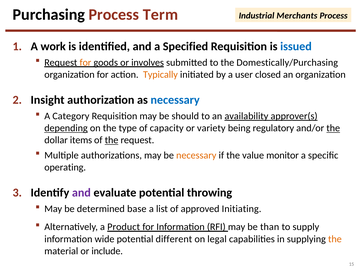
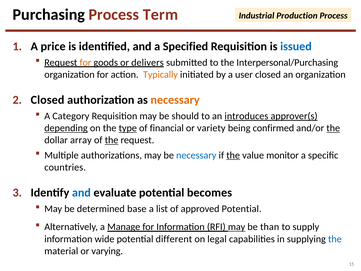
Merchants: Merchants -> Production
work: work -> price
involves: involves -> delivers
Domestically/Purchasing: Domestically/Purchasing -> Interpersonal/Purchasing
Insight at (48, 100): Insight -> Closed
necessary at (175, 100) colour: blue -> orange
availability: availability -> introduces
type underline: none -> present
capacity: capacity -> financial
regulatory: regulatory -> confirmed
items: items -> array
necessary at (196, 155) colour: orange -> blue
the at (233, 155) underline: none -> present
operating: operating -> countries
and at (81, 193) colour: purple -> blue
throwing: throwing -> becomes
approved Initiating: Initiating -> Potential
Product: Product -> Manage
may at (237, 227) underline: none -> present
the at (335, 239) colour: orange -> blue
include: include -> varying
